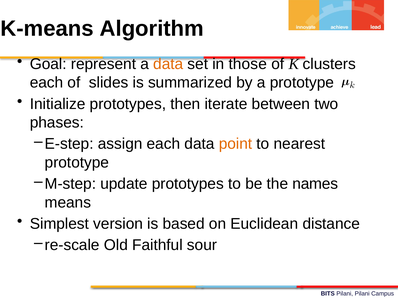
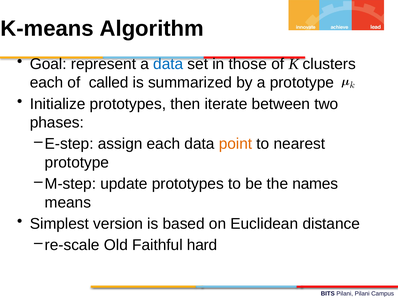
data at (168, 64) colour: orange -> blue
slides: slides -> called
sour: sour -> hard
